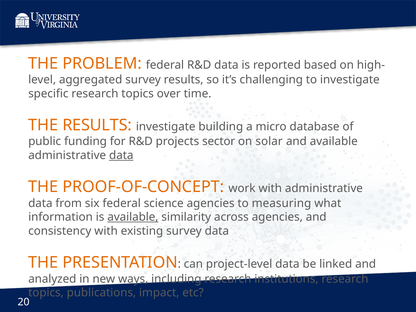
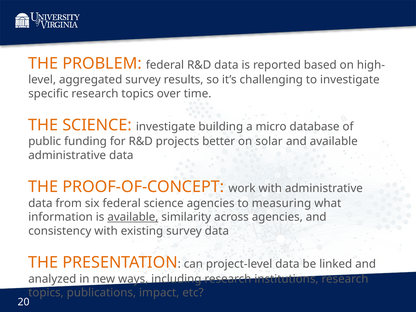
THE RESULTS: RESULTS -> SCIENCE
sector: sector -> better
data at (121, 155) underline: present -> none
